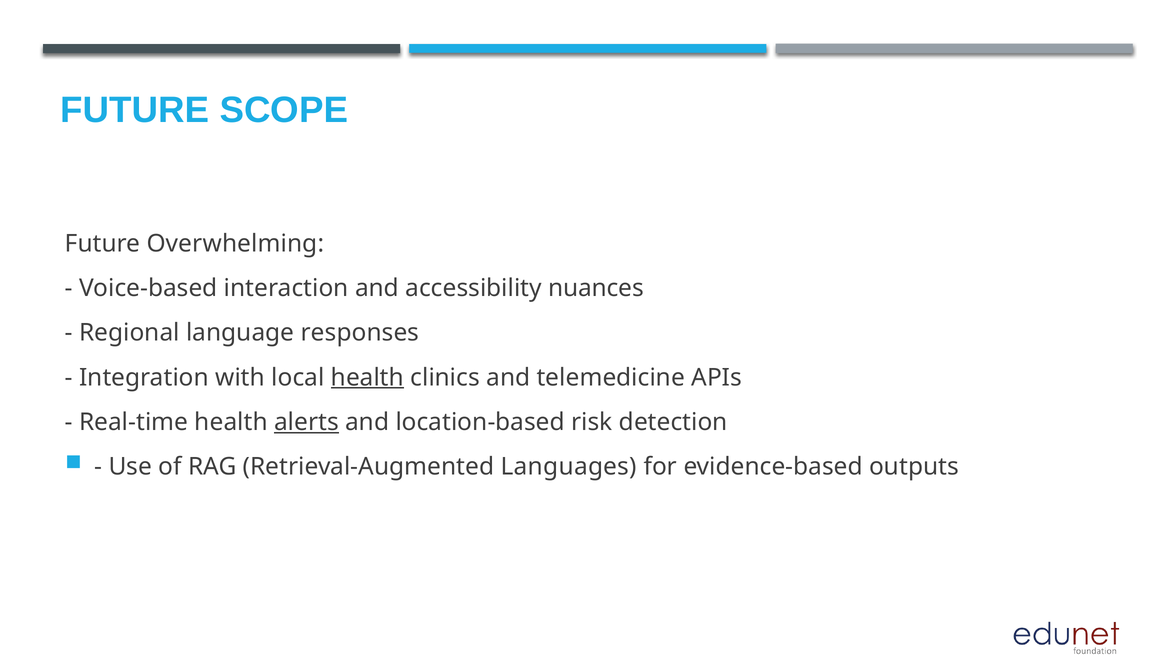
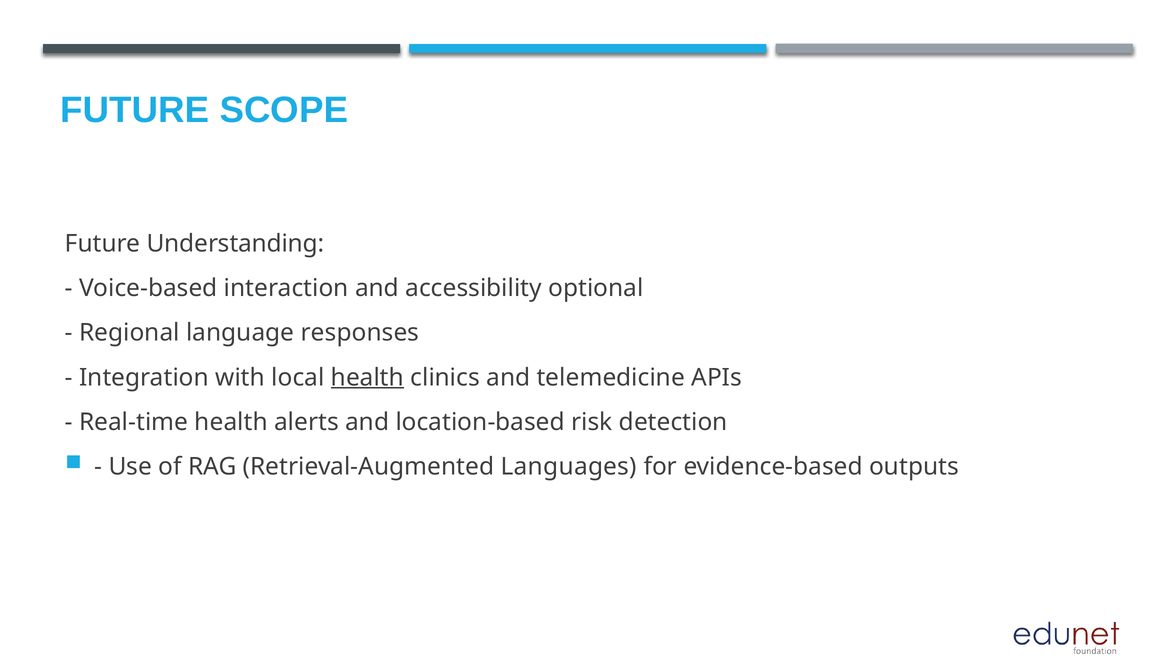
Overwhelming: Overwhelming -> Understanding
nuances: nuances -> optional
alerts underline: present -> none
